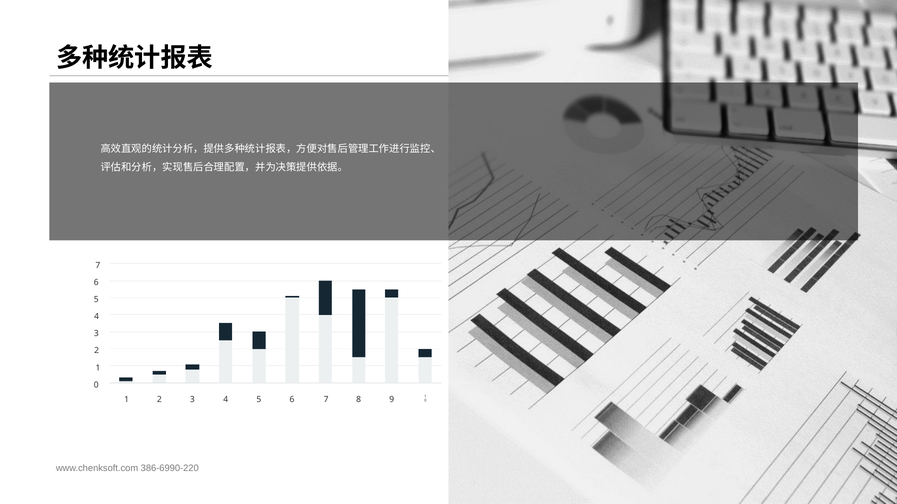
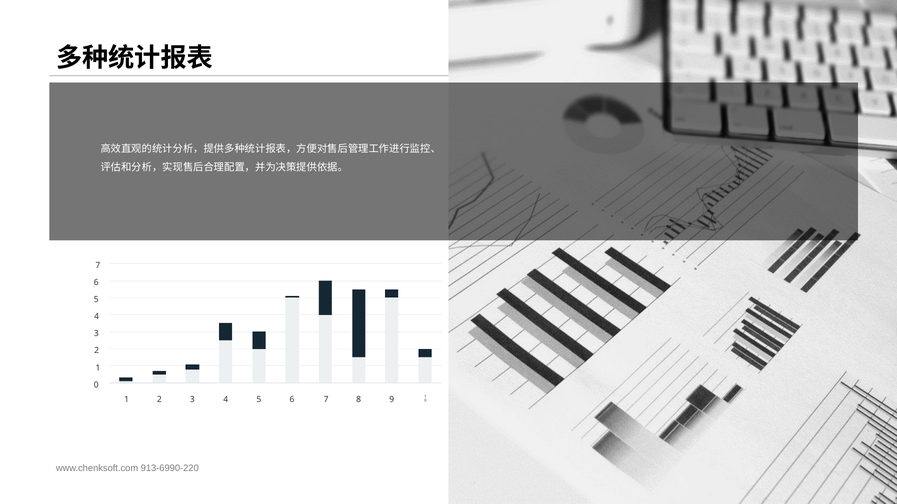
386-6990-220: 386-6990-220 -> 913-6990-220
